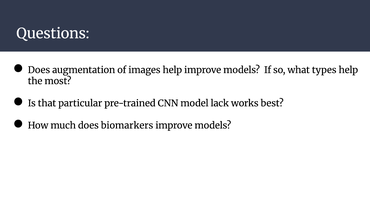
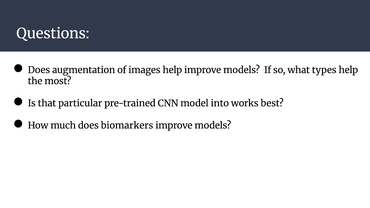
lack: lack -> into
